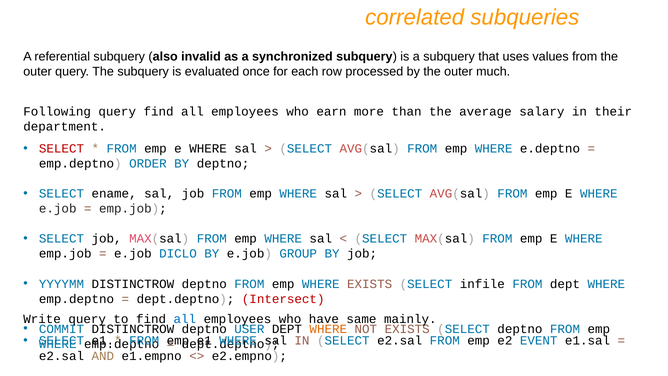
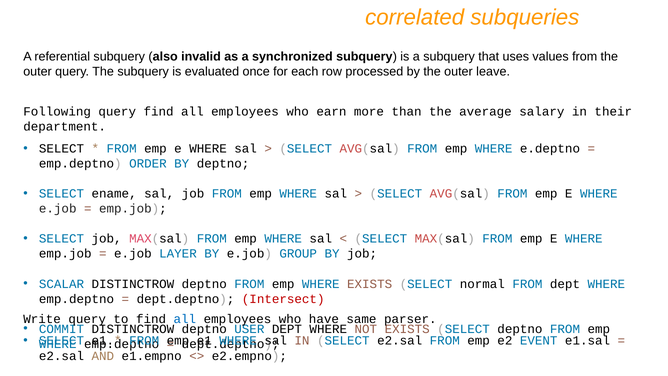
much: much -> leave
SELECT at (61, 148) colour: red -> black
DICLO: DICLO -> LAYER
YYYYMM: YYYYMM -> SCALAR
infile: infile -> normal
mainly: mainly -> parser
WHERE at (328, 329) colour: orange -> black
